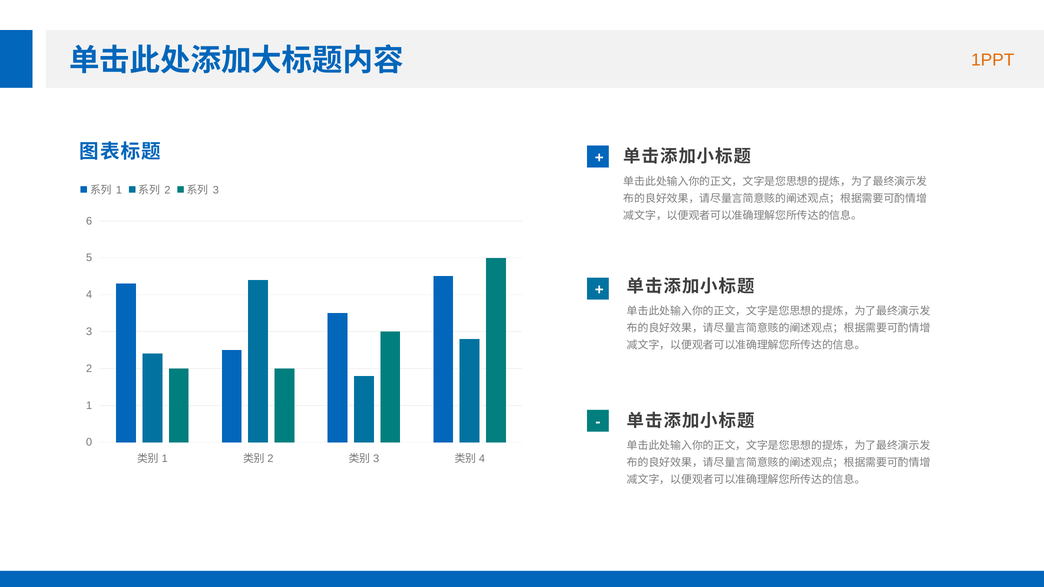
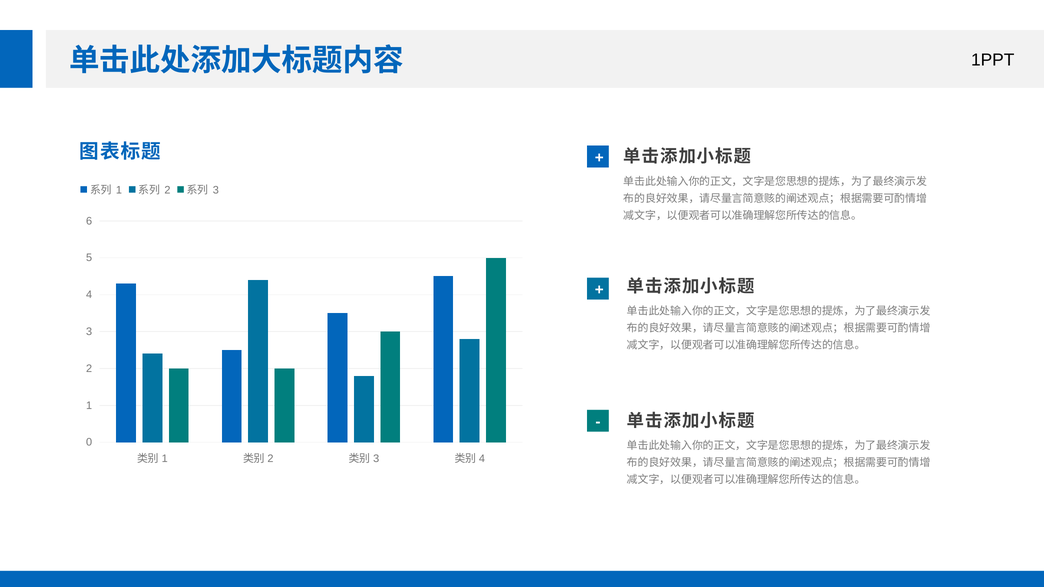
1PPT colour: orange -> black
